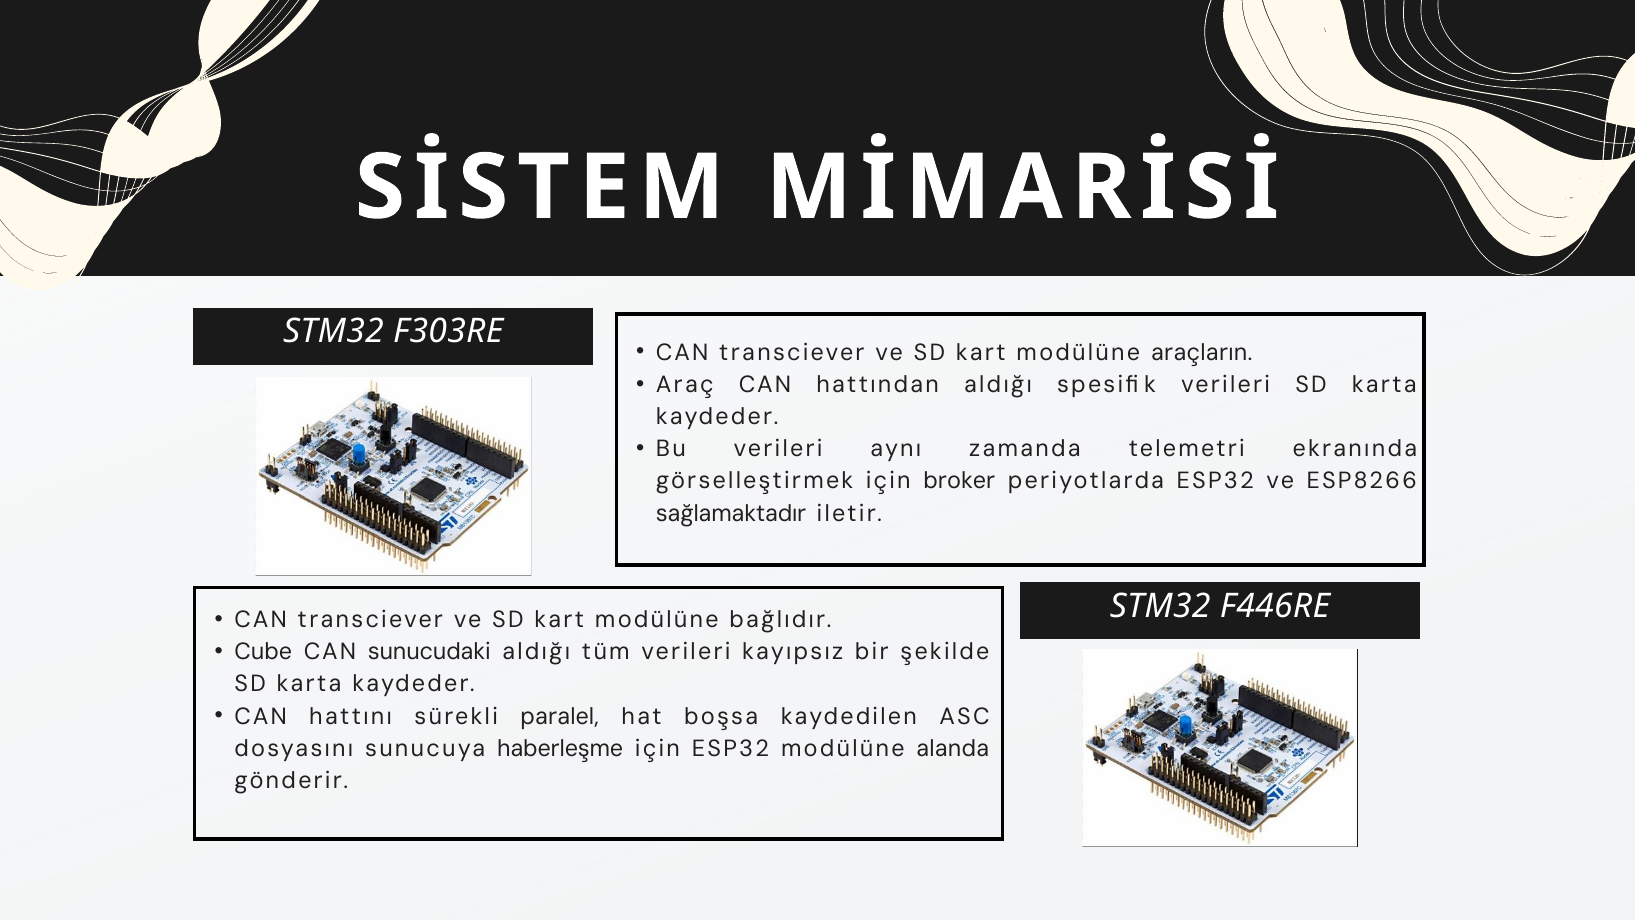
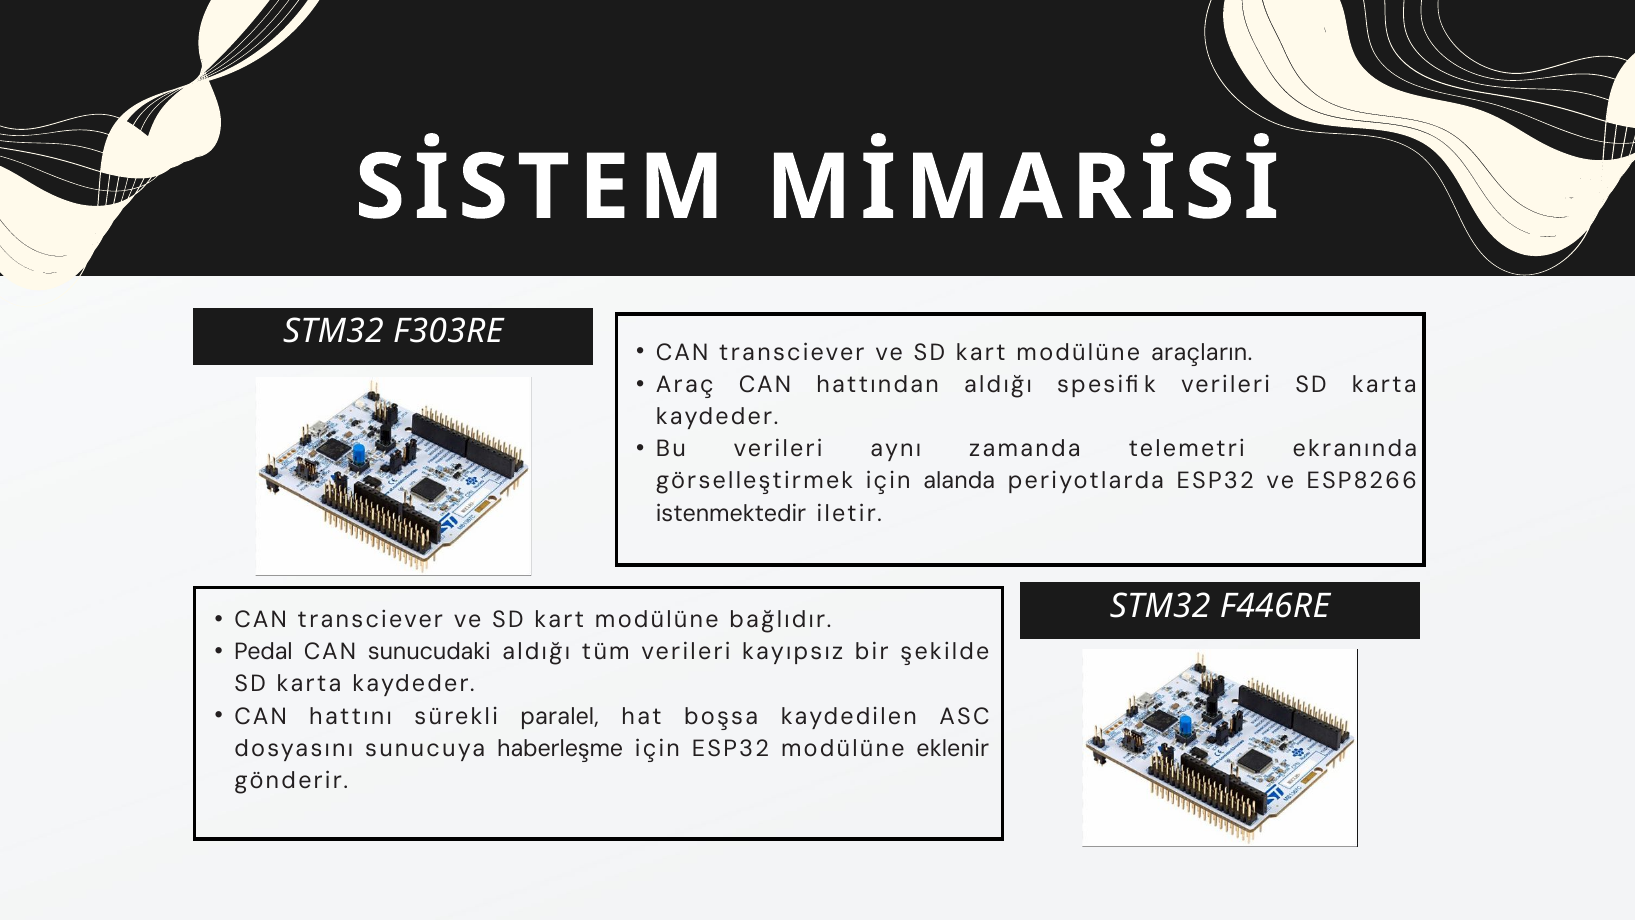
broker: broker -> alanda
sağlamaktadır: sağlamaktadır -> istenmektedir
Cube: Cube -> Pedal
alanda: alanda -> eklenir
